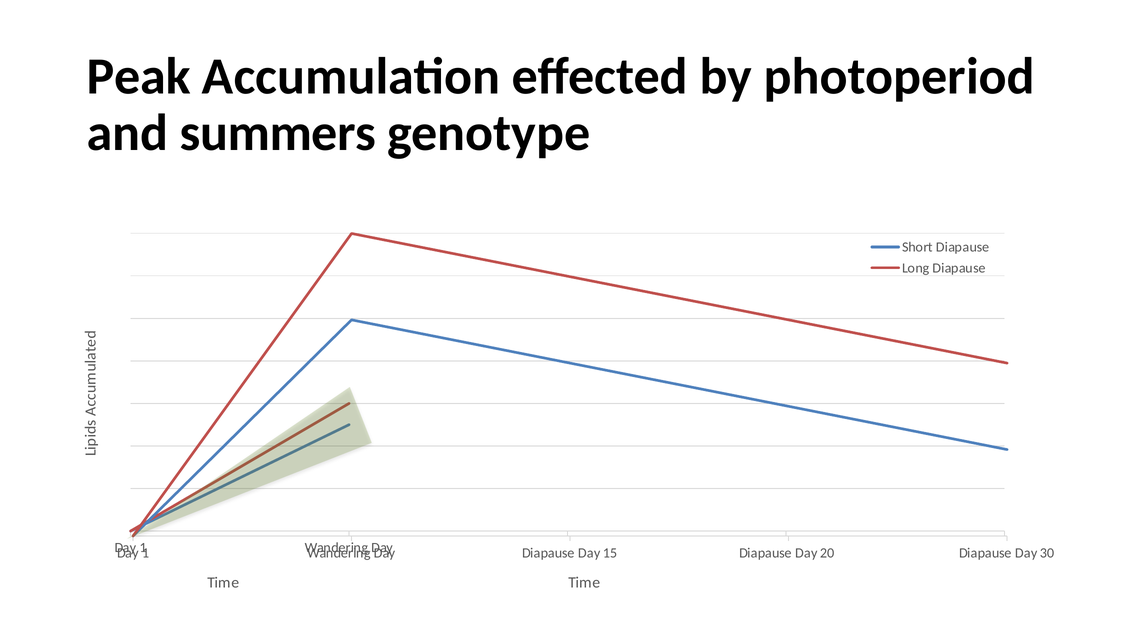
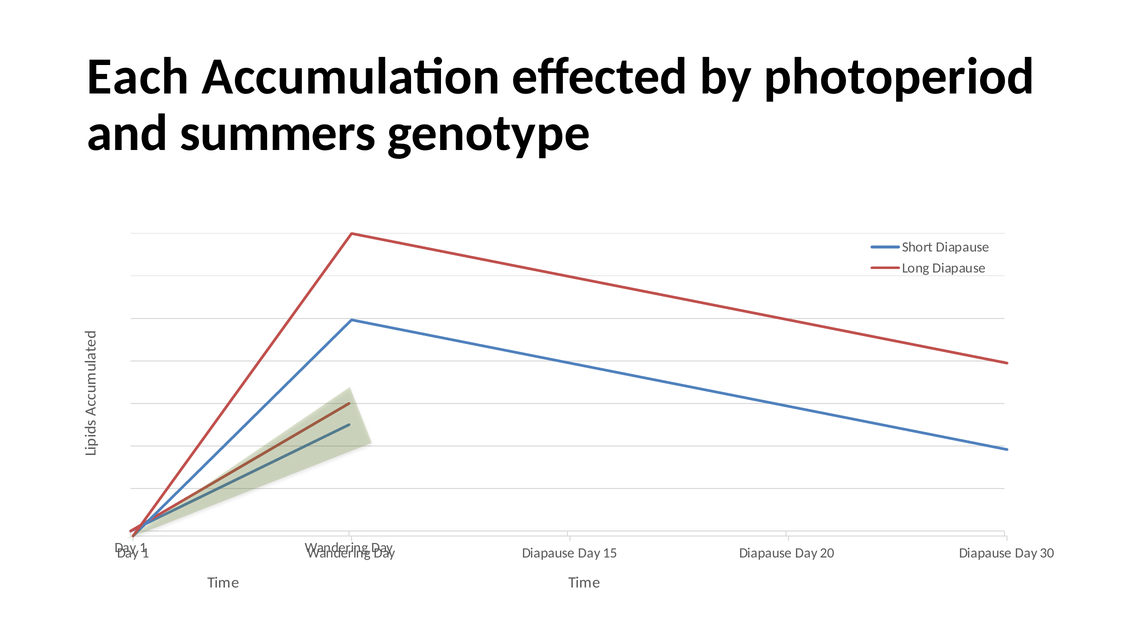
Peak: Peak -> Each
